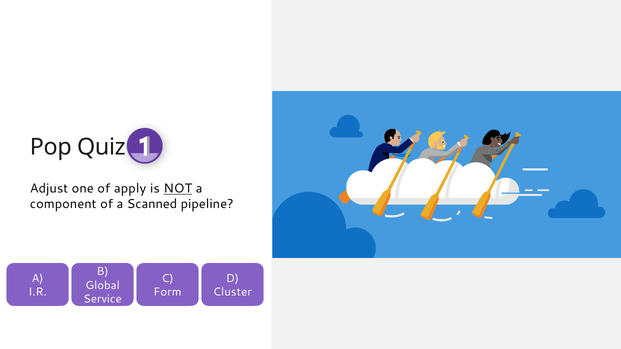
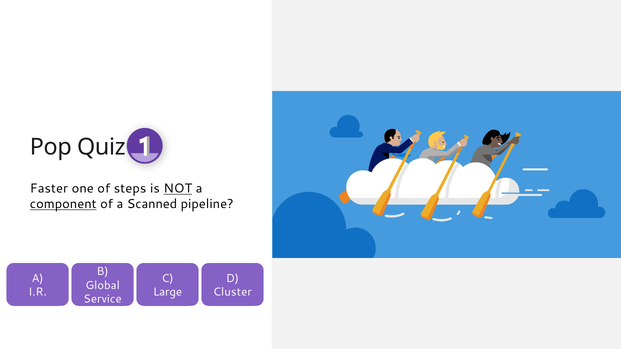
Adjust: Adjust -> Faster
apply: apply -> steps
component underline: none -> present
Form: Form -> Large
